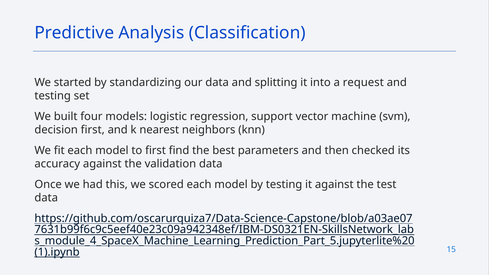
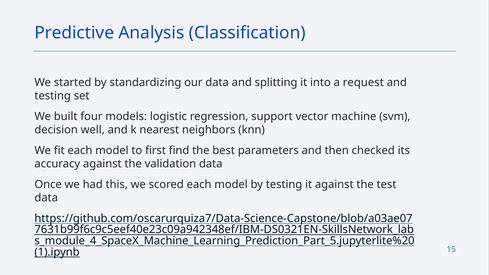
decision first: first -> well
